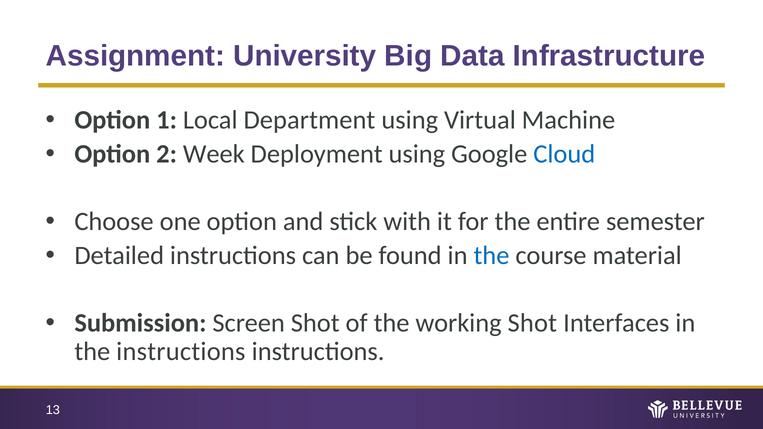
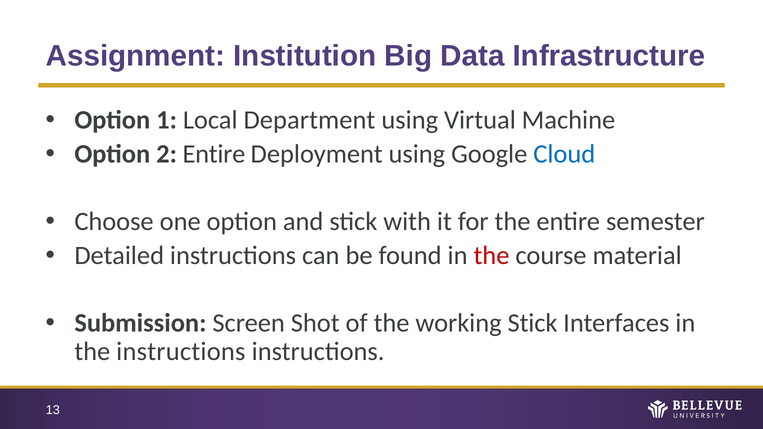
University: University -> Institution
2 Week: Week -> Entire
the at (491, 256) colour: blue -> red
working Shot: Shot -> Stick
